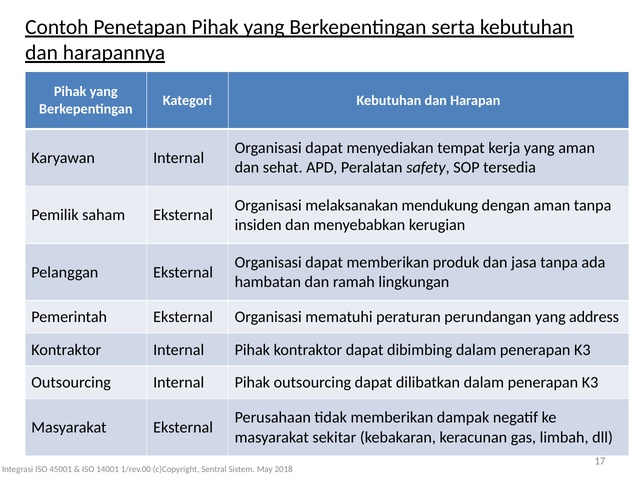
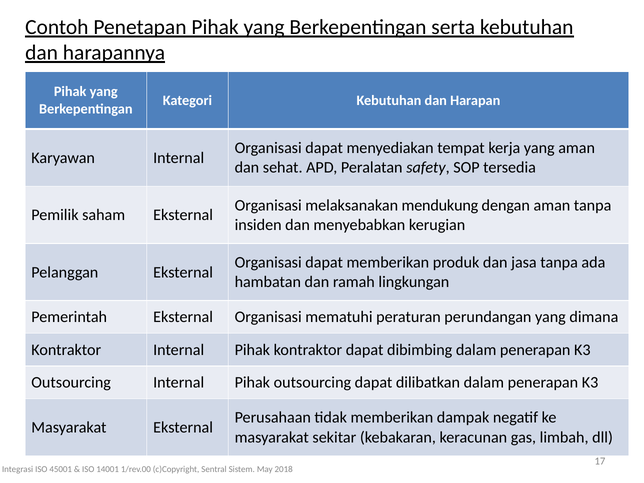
address: address -> dimana
